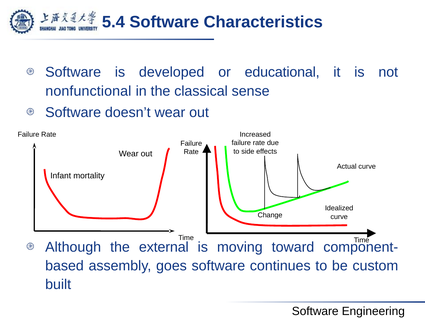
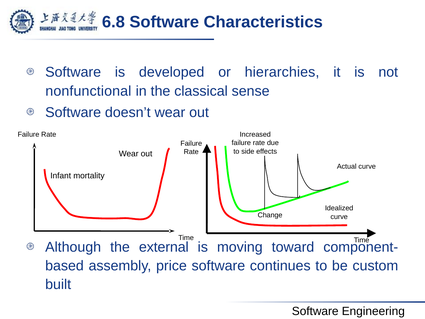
5.4: 5.4 -> 6.8
educational: educational -> hierarchies
goes: goes -> price
